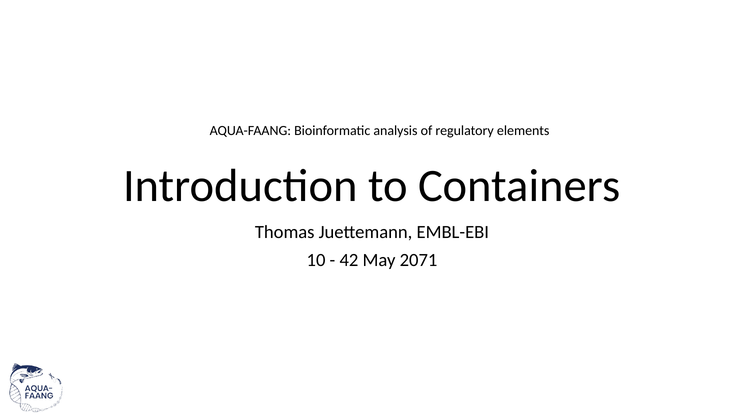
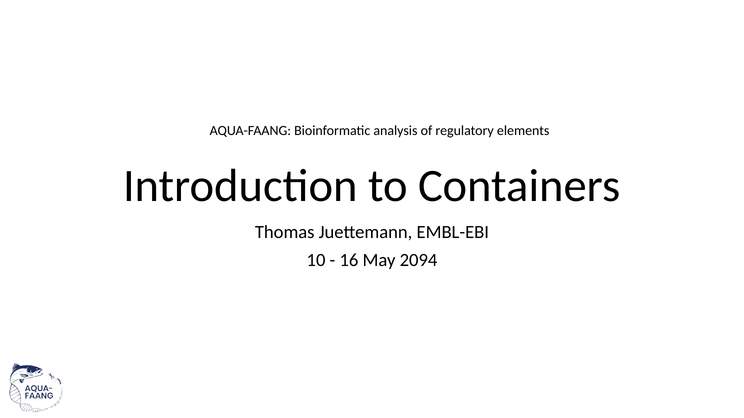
42: 42 -> 16
2071: 2071 -> 2094
